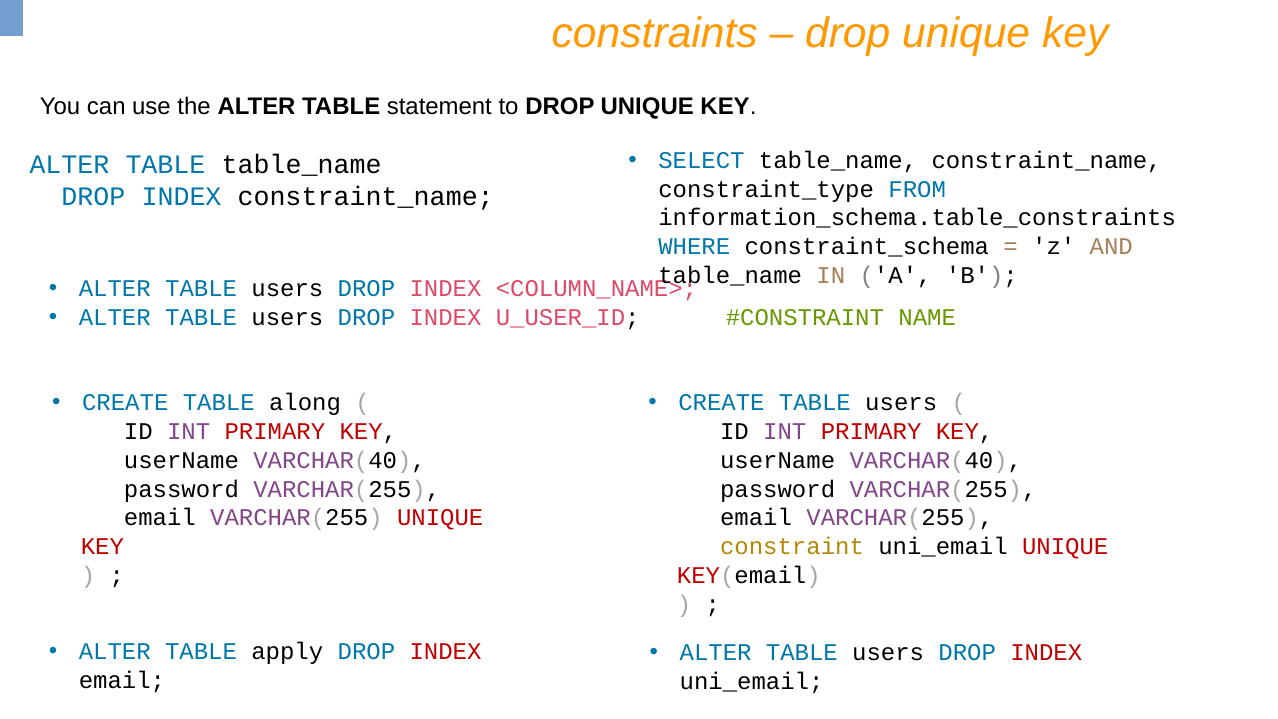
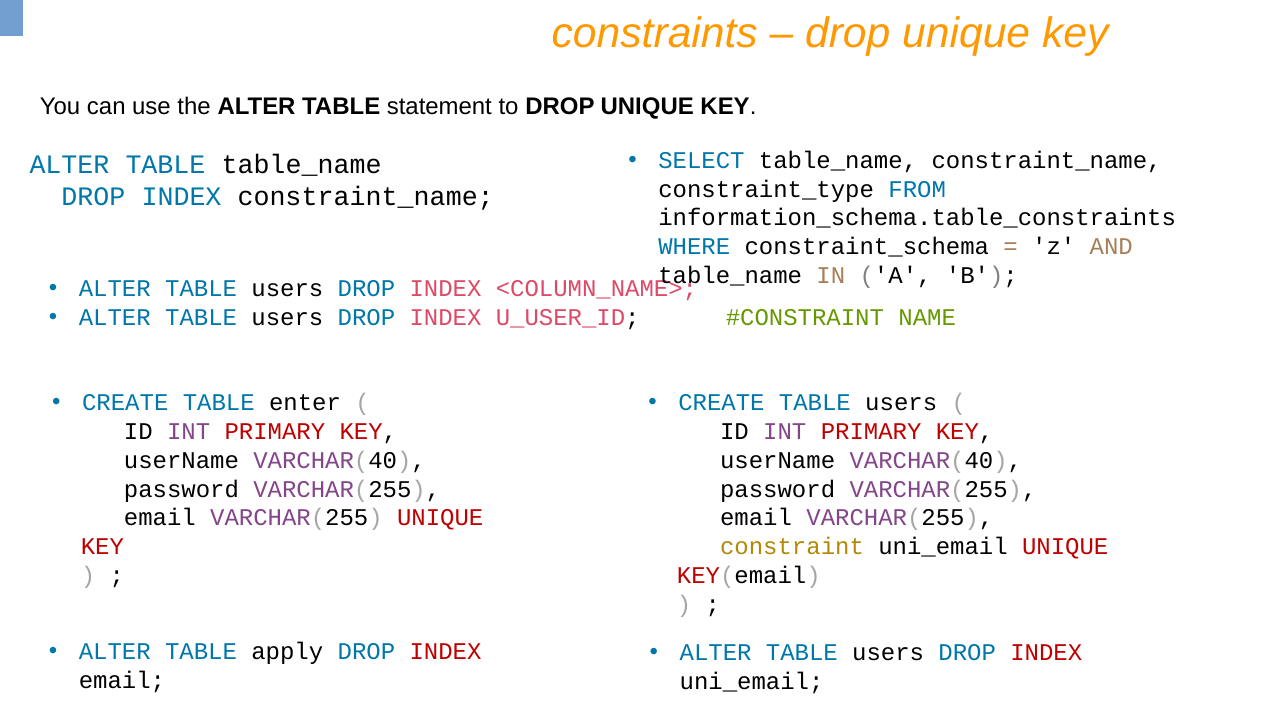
along: along -> enter
